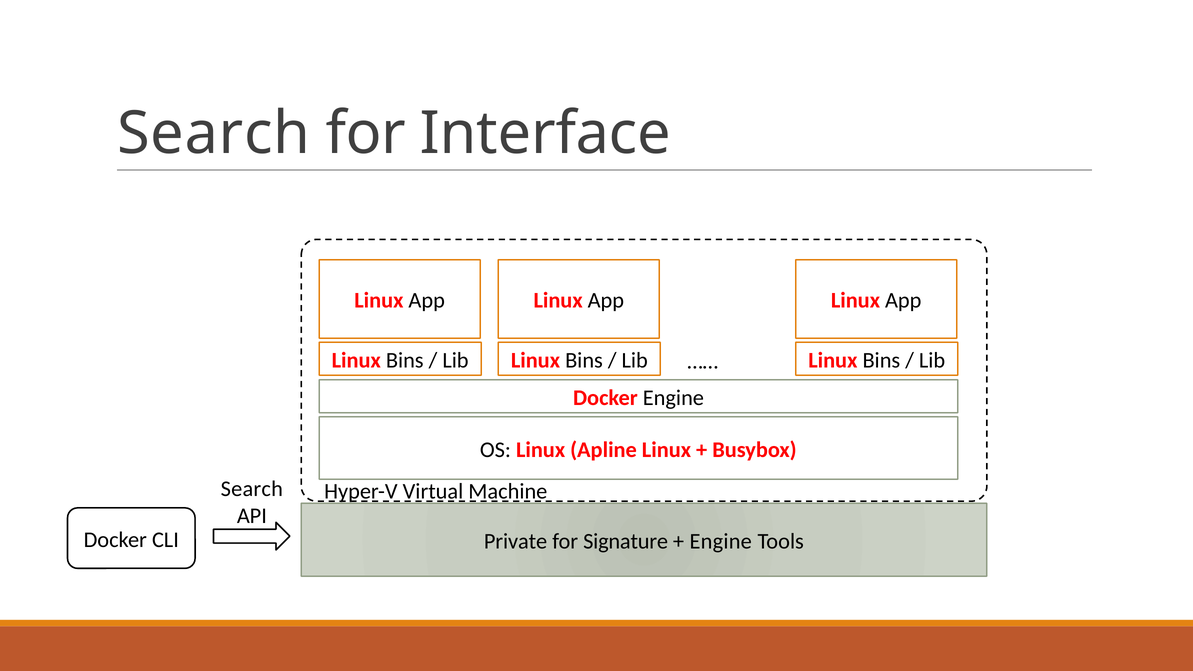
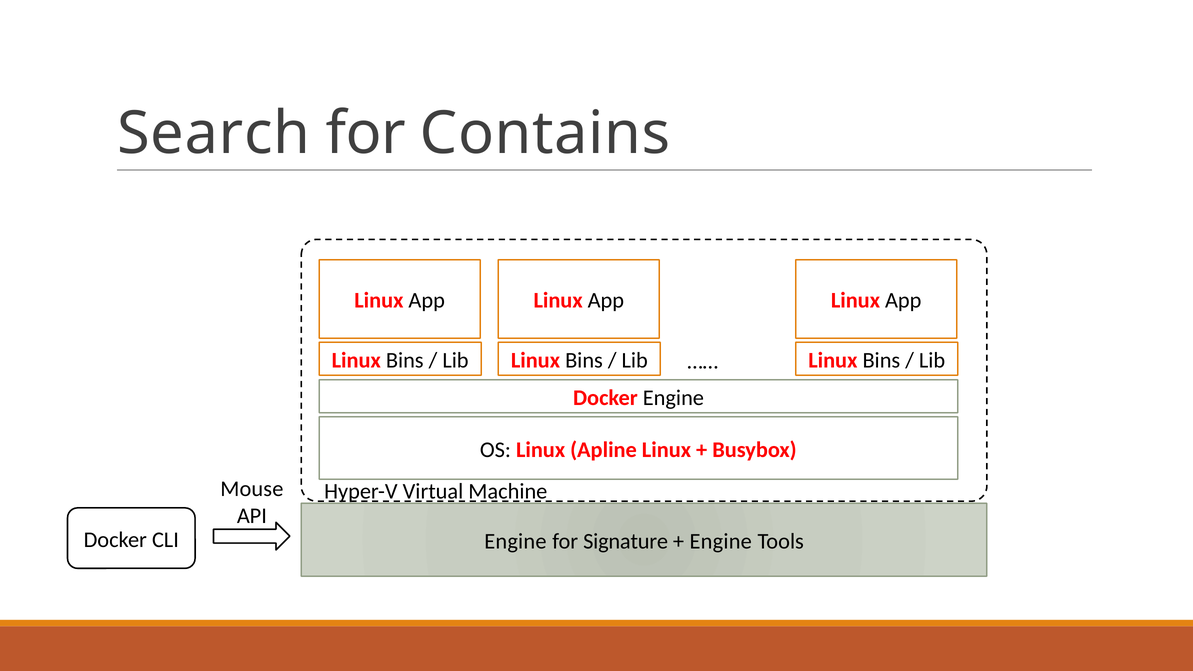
Interface: Interface -> Contains
Search at (252, 489): Search -> Mouse
Private at (516, 541): Private -> Engine
